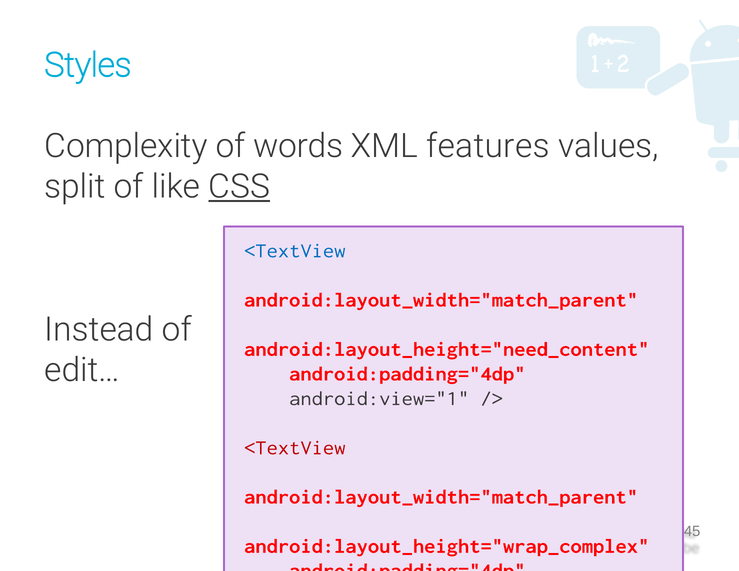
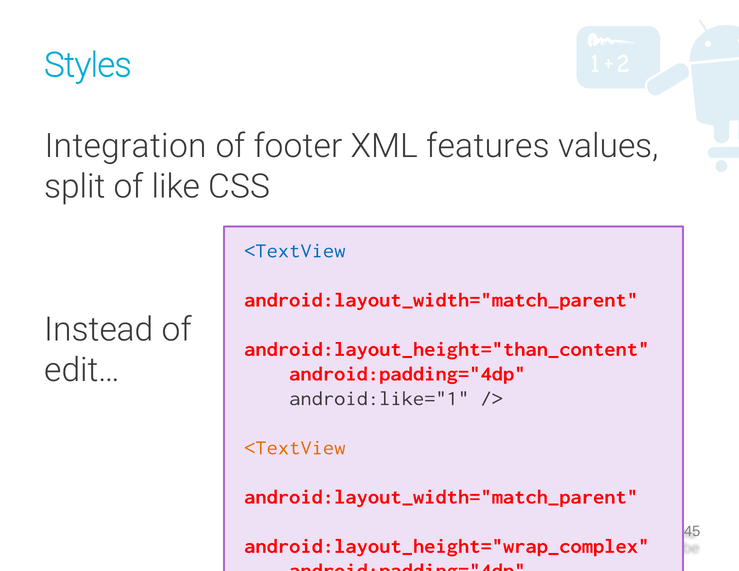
Complexity: Complexity -> Integration
words: words -> footer
CSS underline: present -> none
android:layout_height="need_content: android:layout_height="need_content -> android:layout_height="than_content
android:view="1: android:view="1 -> android:like="1
<TextView at (295, 448) colour: red -> orange
